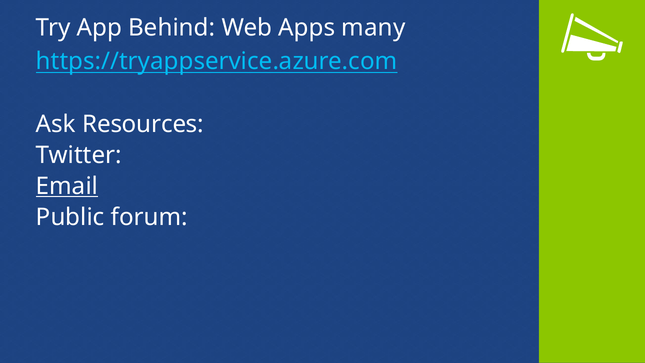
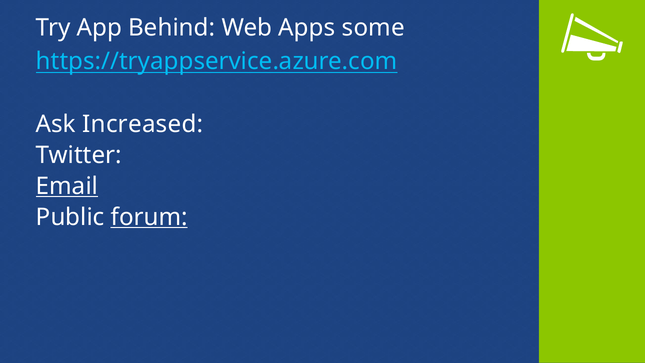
many: many -> some
Resources: Resources -> Increased
forum underline: none -> present
